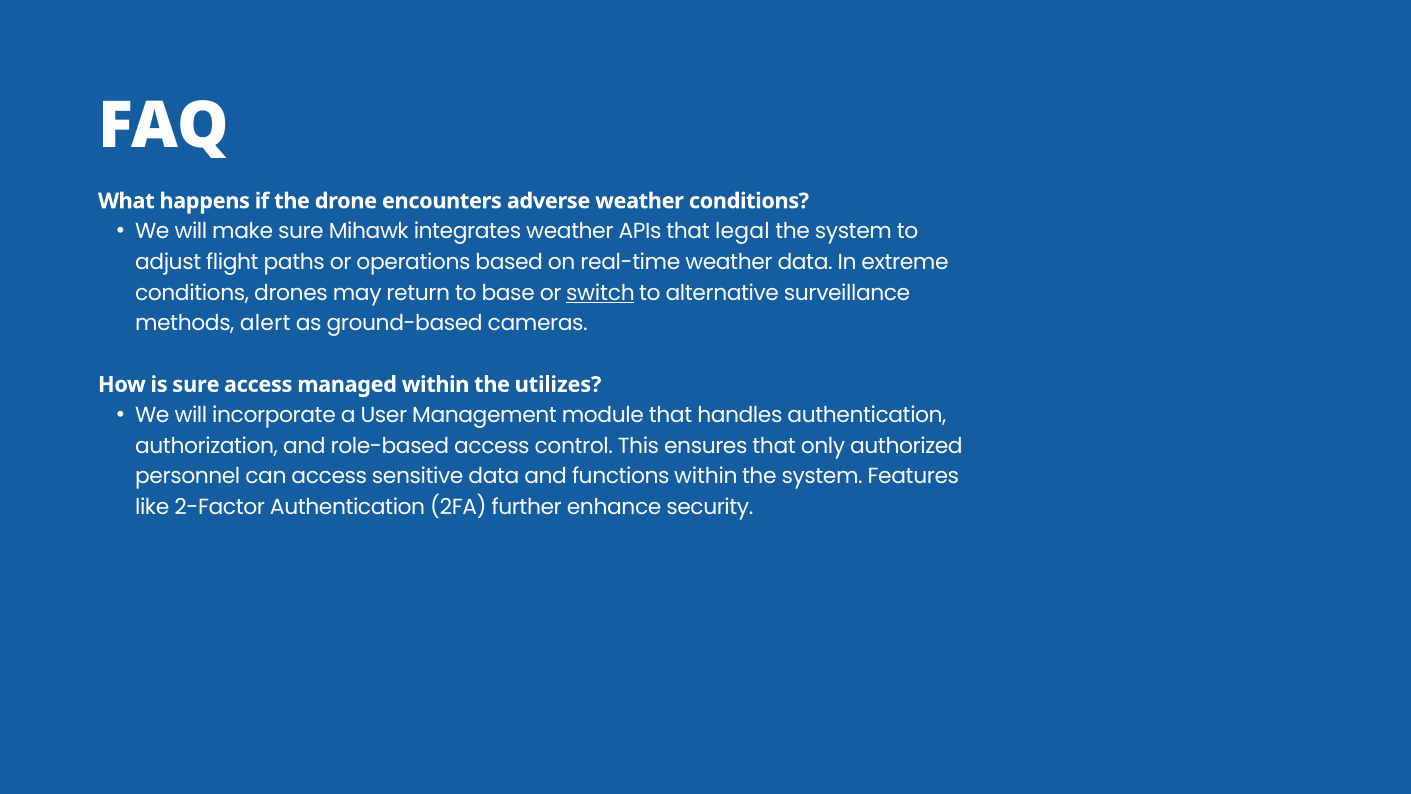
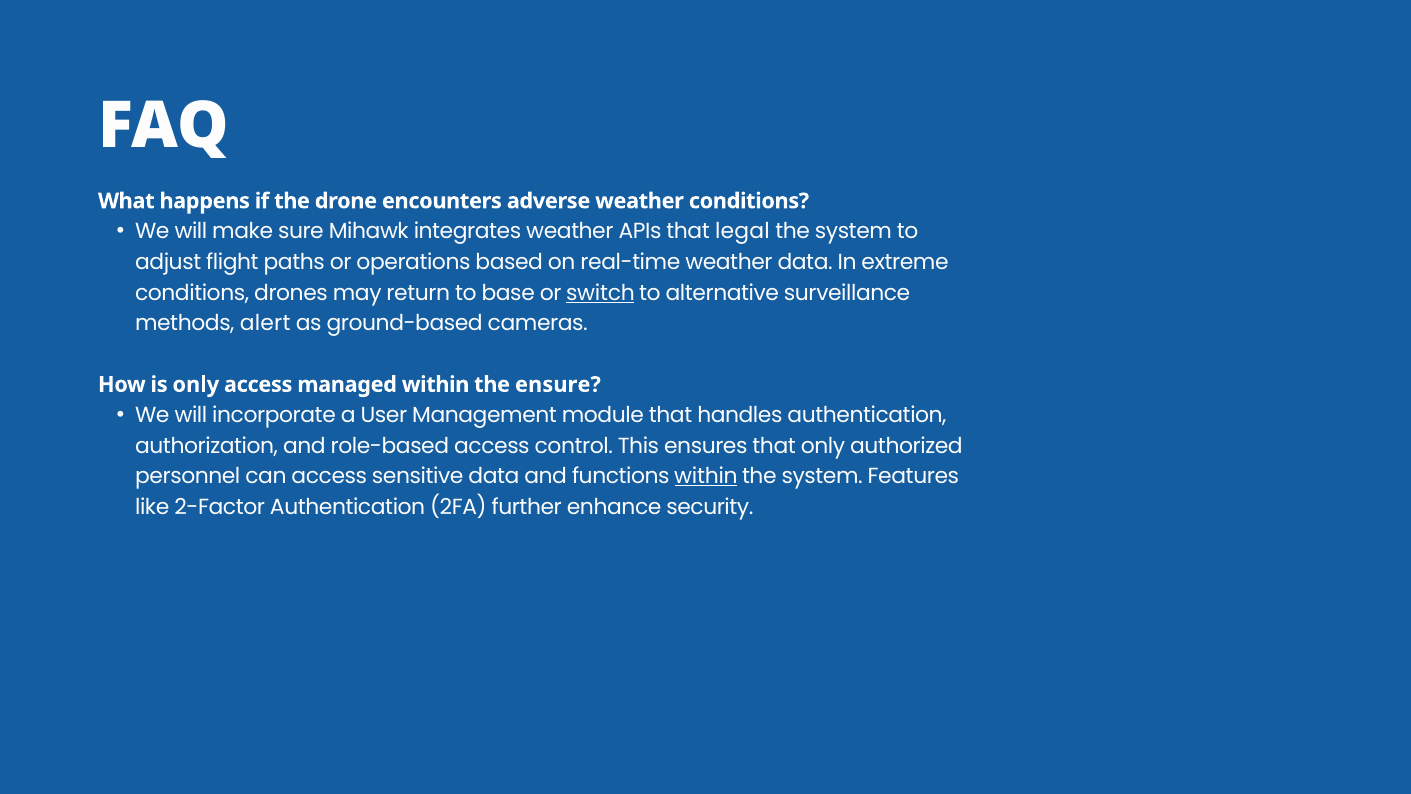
is sure: sure -> only
utilizes: utilizes -> ensure
within at (706, 476) underline: none -> present
